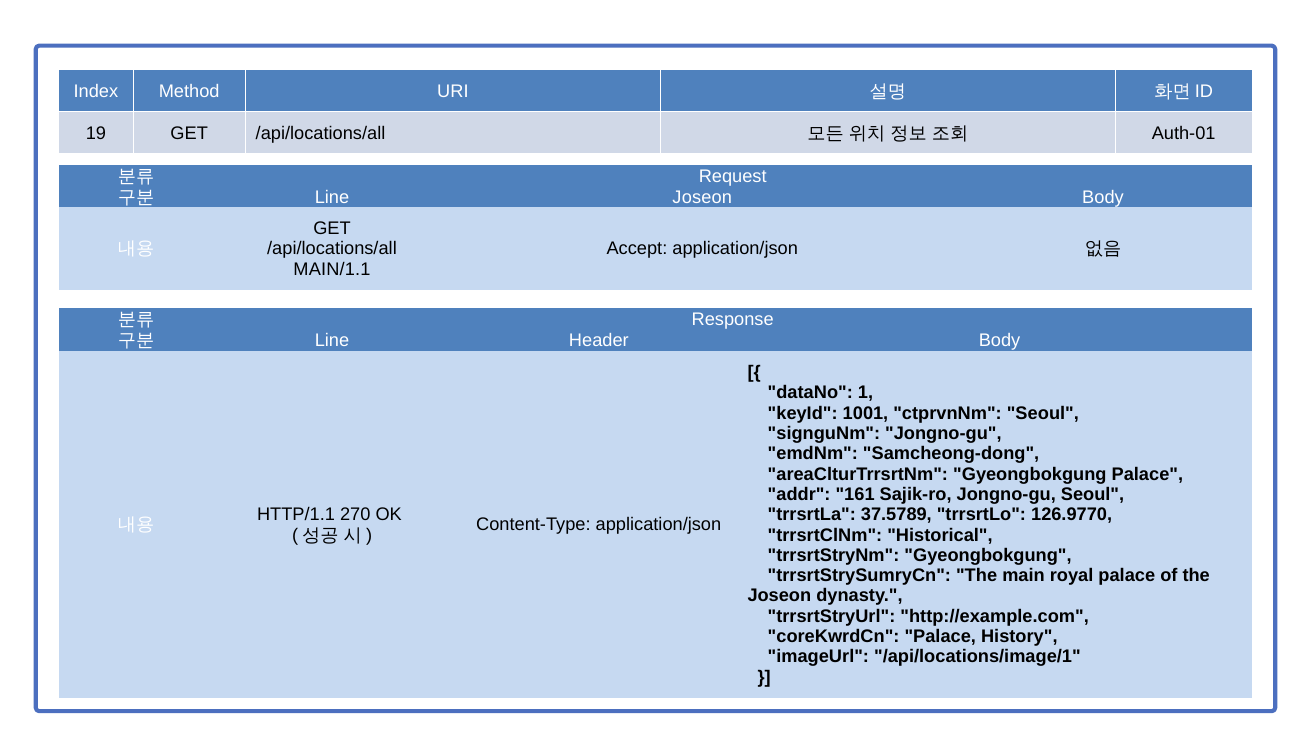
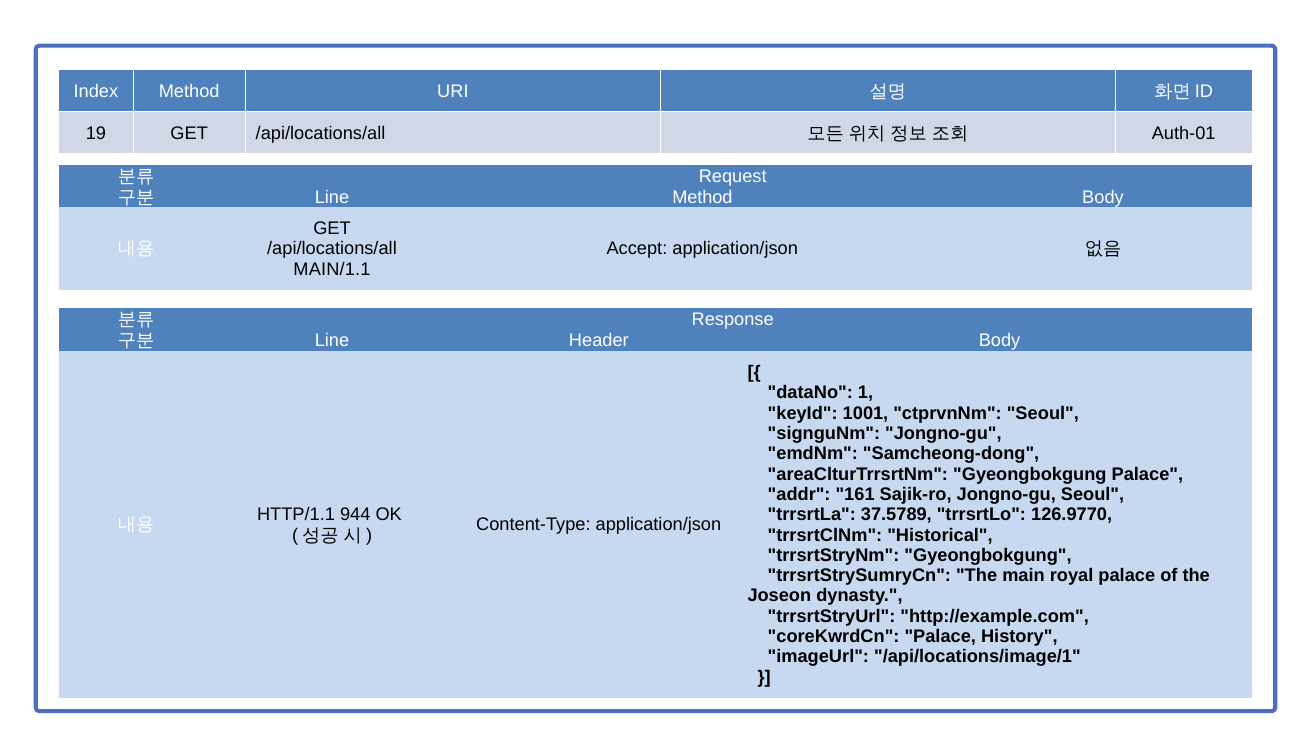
Line Joseon: Joseon -> Method
270: 270 -> 944
